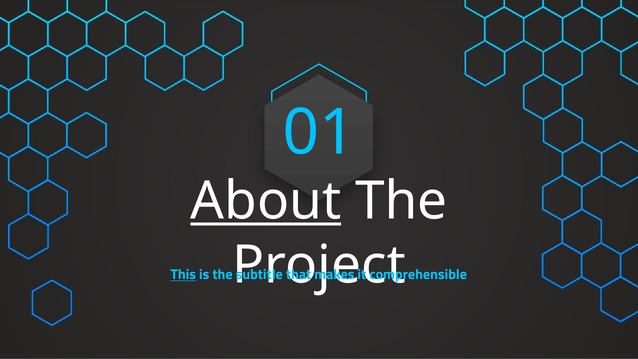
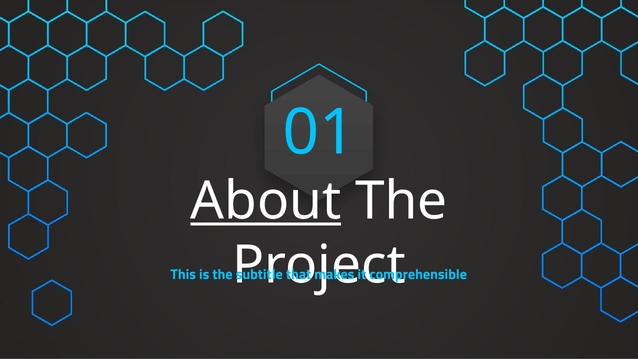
This underline: present -> none
